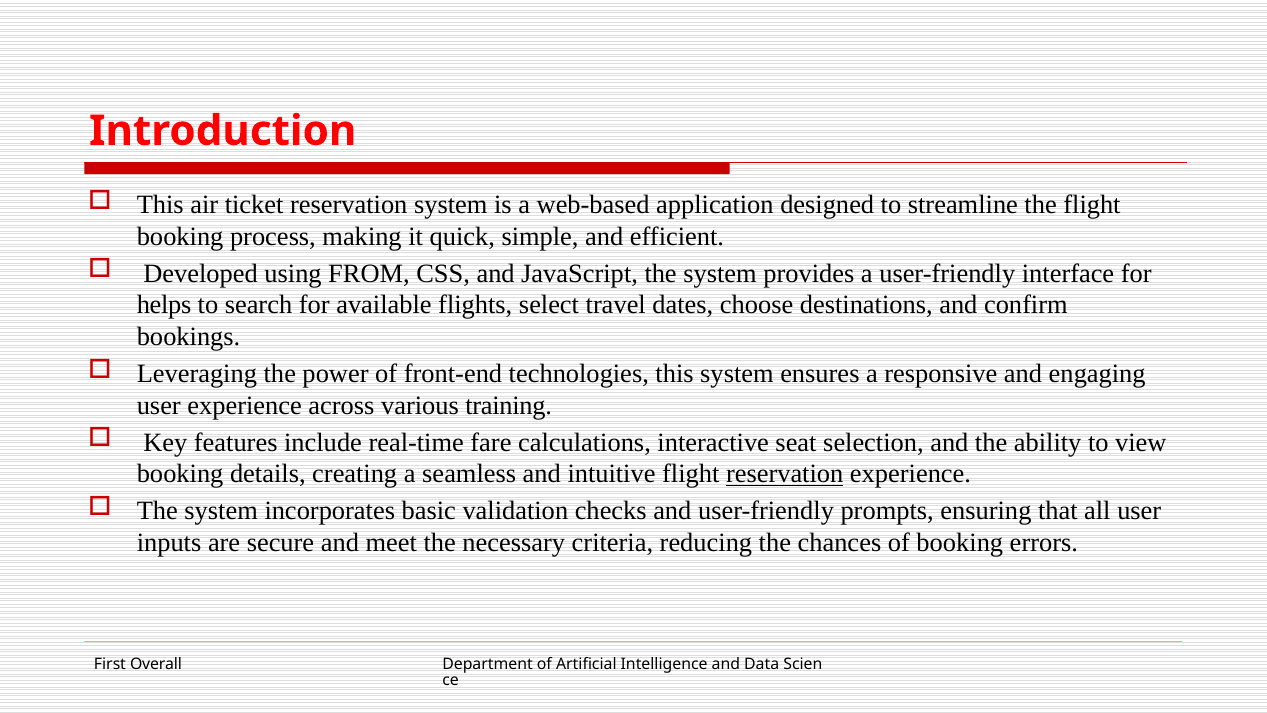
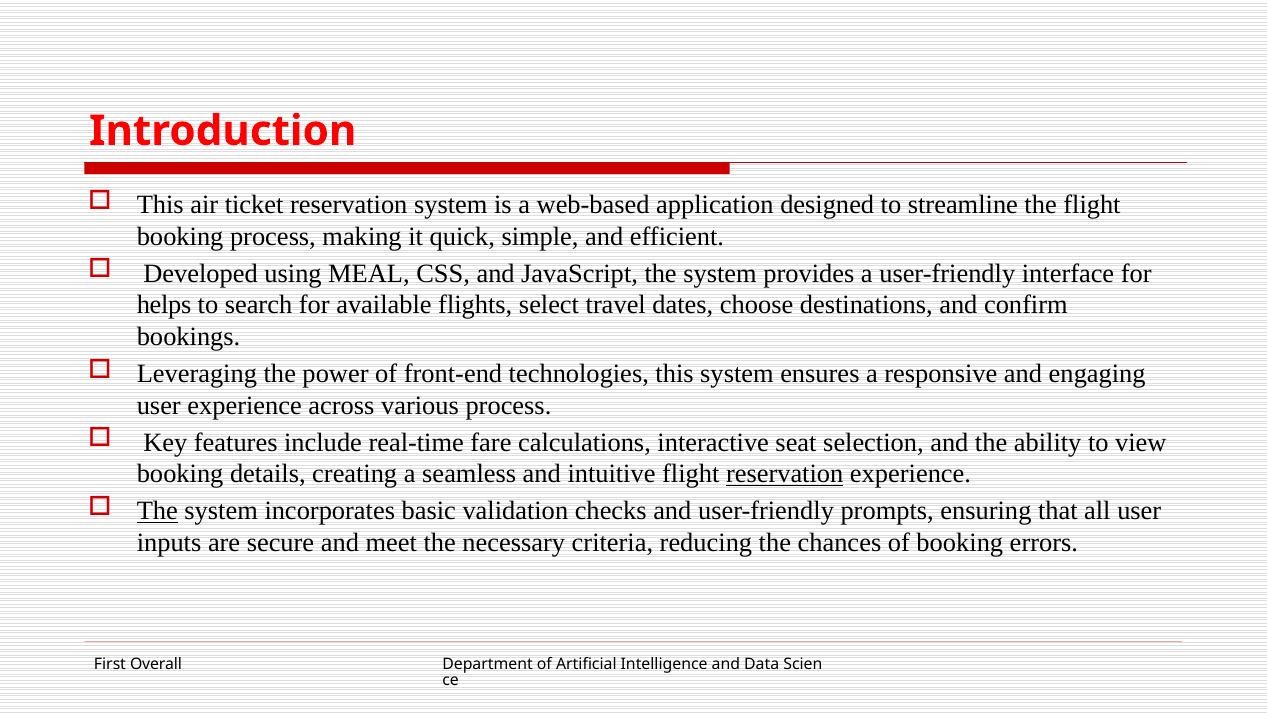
FROM: FROM -> MEAL
various training: training -> process
The at (157, 511) underline: none -> present
